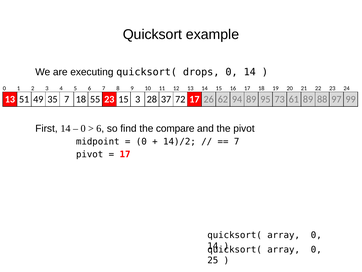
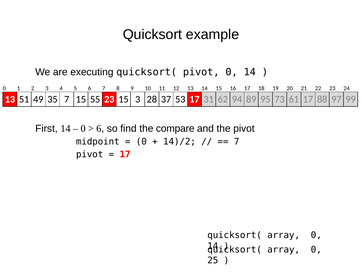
quicksort( drops: drops -> pivot
7 18: 18 -> 15
72: 72 -> 53
26: 26 -> 31
61 89: 89 -> 17
